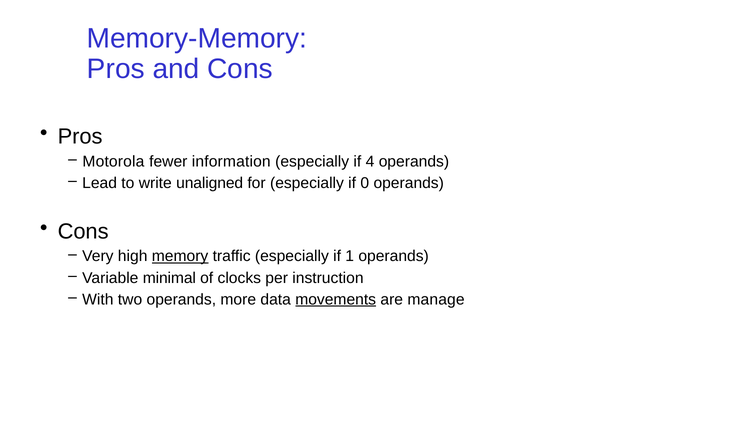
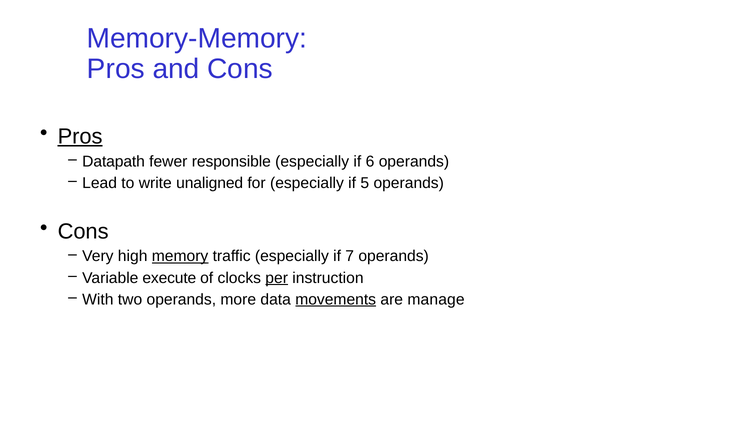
Pros at (80, 136) underline: none -> present
Motorola: Motorola -> Datapath
information: information -> responsible
4: 4 -> 6
0: 0 -> 5
1: 1 -> 7
minimal: minimal -> execute
per underline: none -> present
